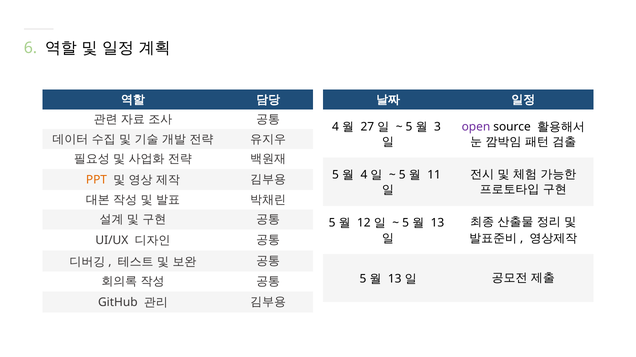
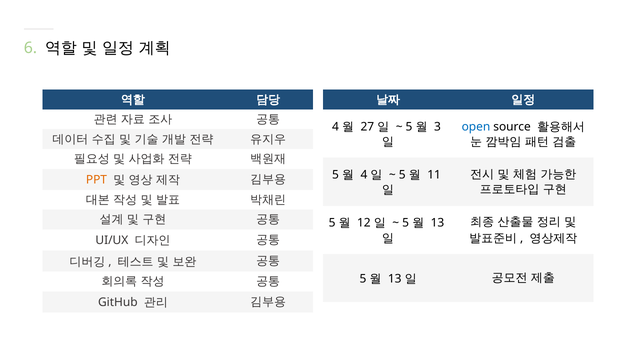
open colour: purple -> blue
